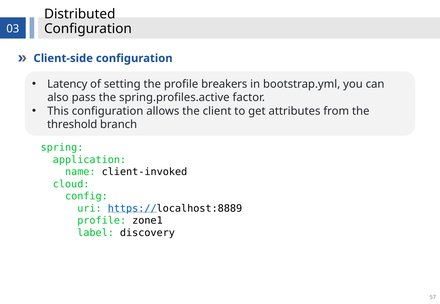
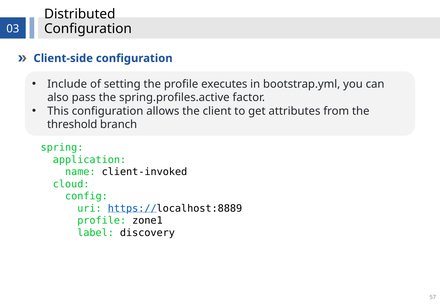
Latency: Latency -> Include
breakers: breakers -> executes
